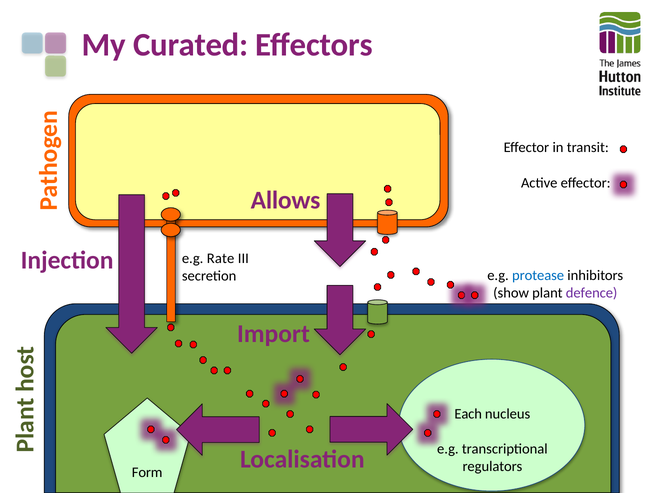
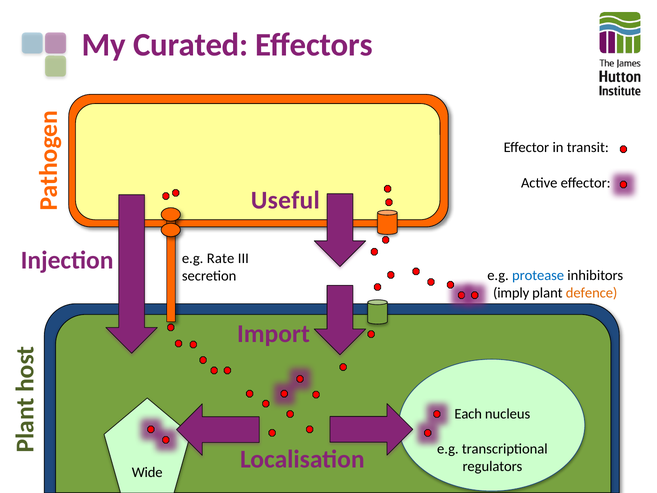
Allows: Allows -> Useful
show: show -> imply
defence colour: purple -> orange
Form: Form -> Wide
